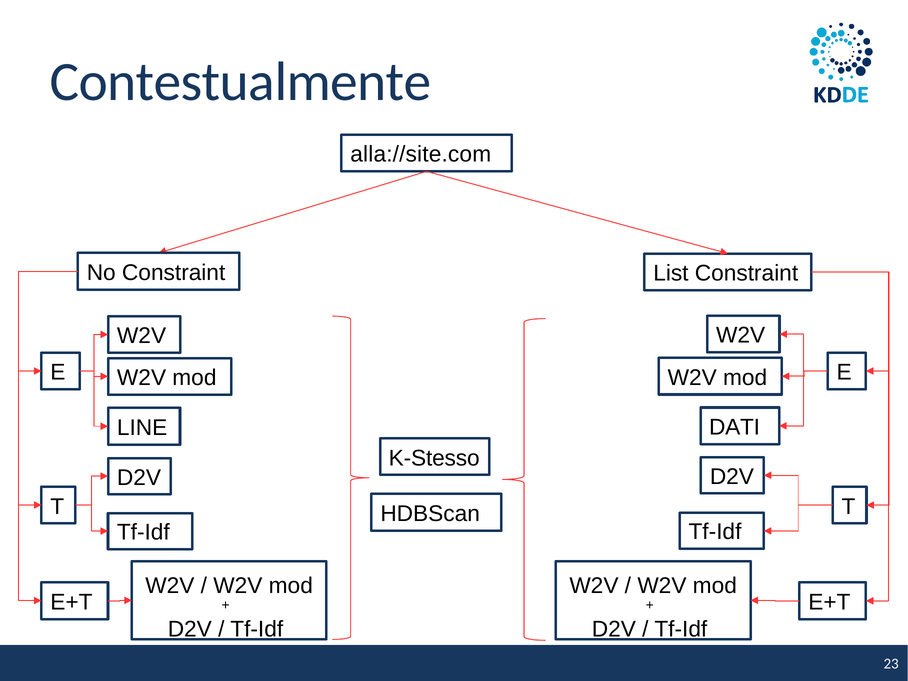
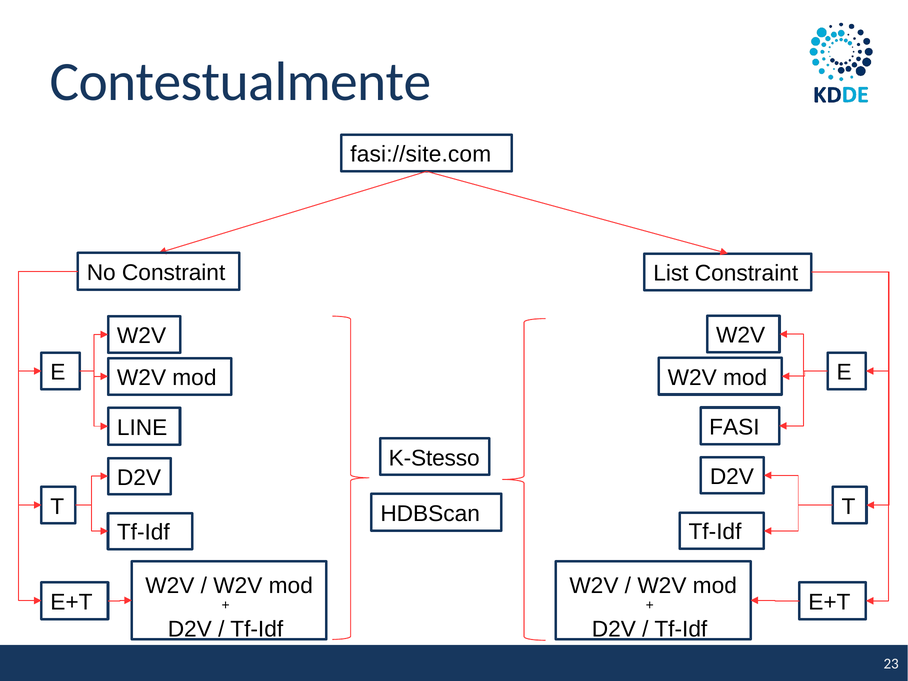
alla://site.com: alla://site.com -> fasi://site.com
DATI: DATI -> FASI
